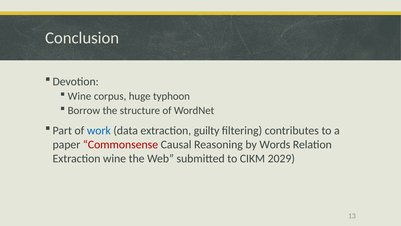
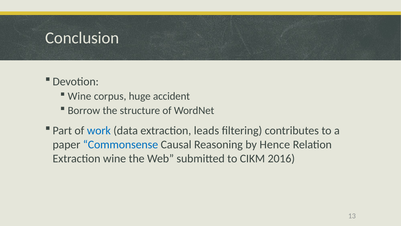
typhoon: typhoon -> accident
guilty: guilty -> leads
Commonsense colour: red -> blue
Words: Words -> Hence
2029: 2029 -> 2016
